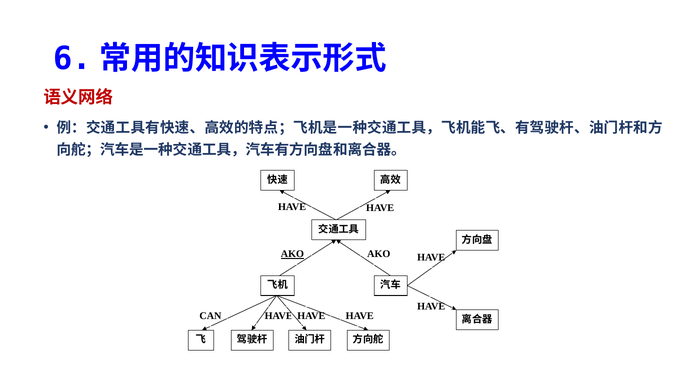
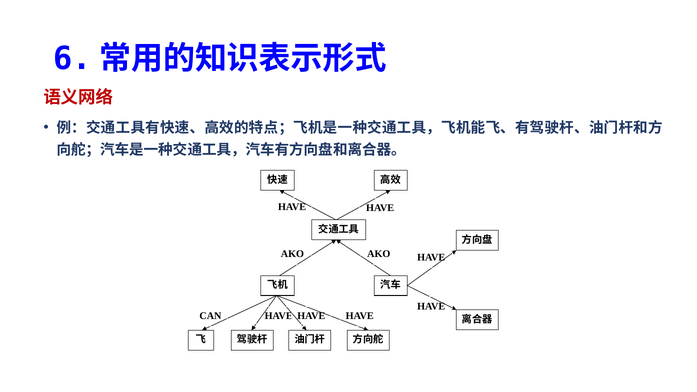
AKO at (292, 254) underline: present -> none
